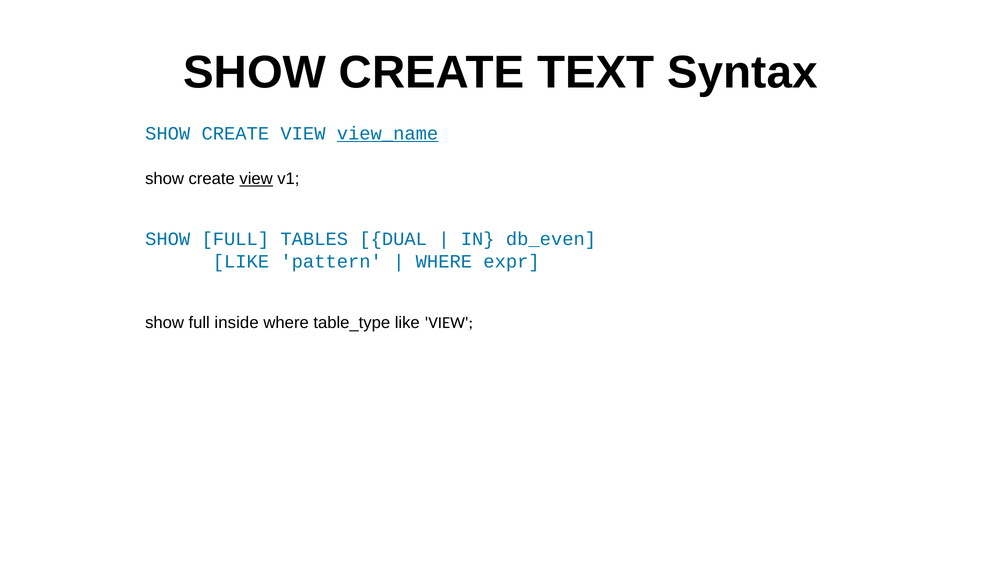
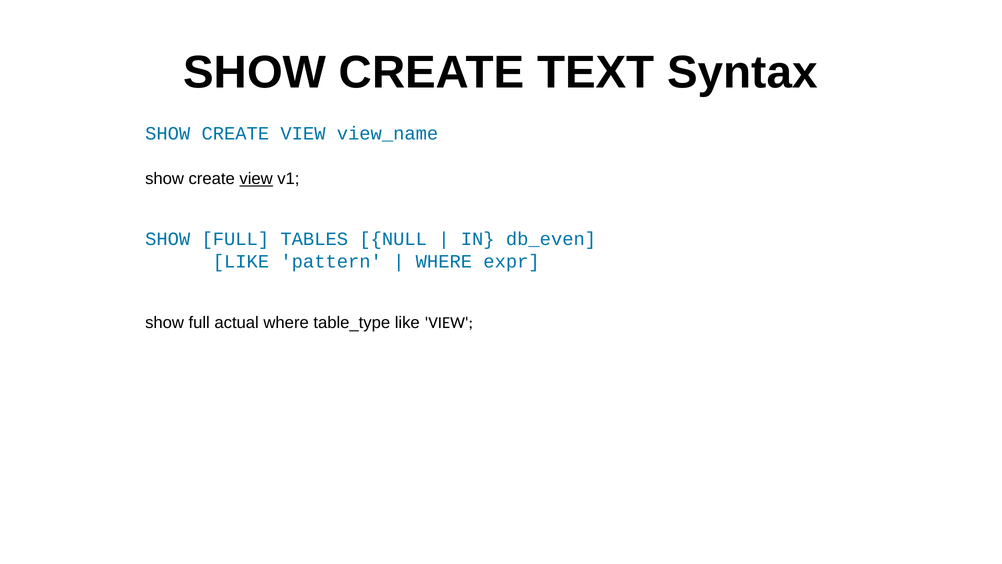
view_name underline: present -> none
DUAL: DUAL -> NULL
inside: inside -> actual
